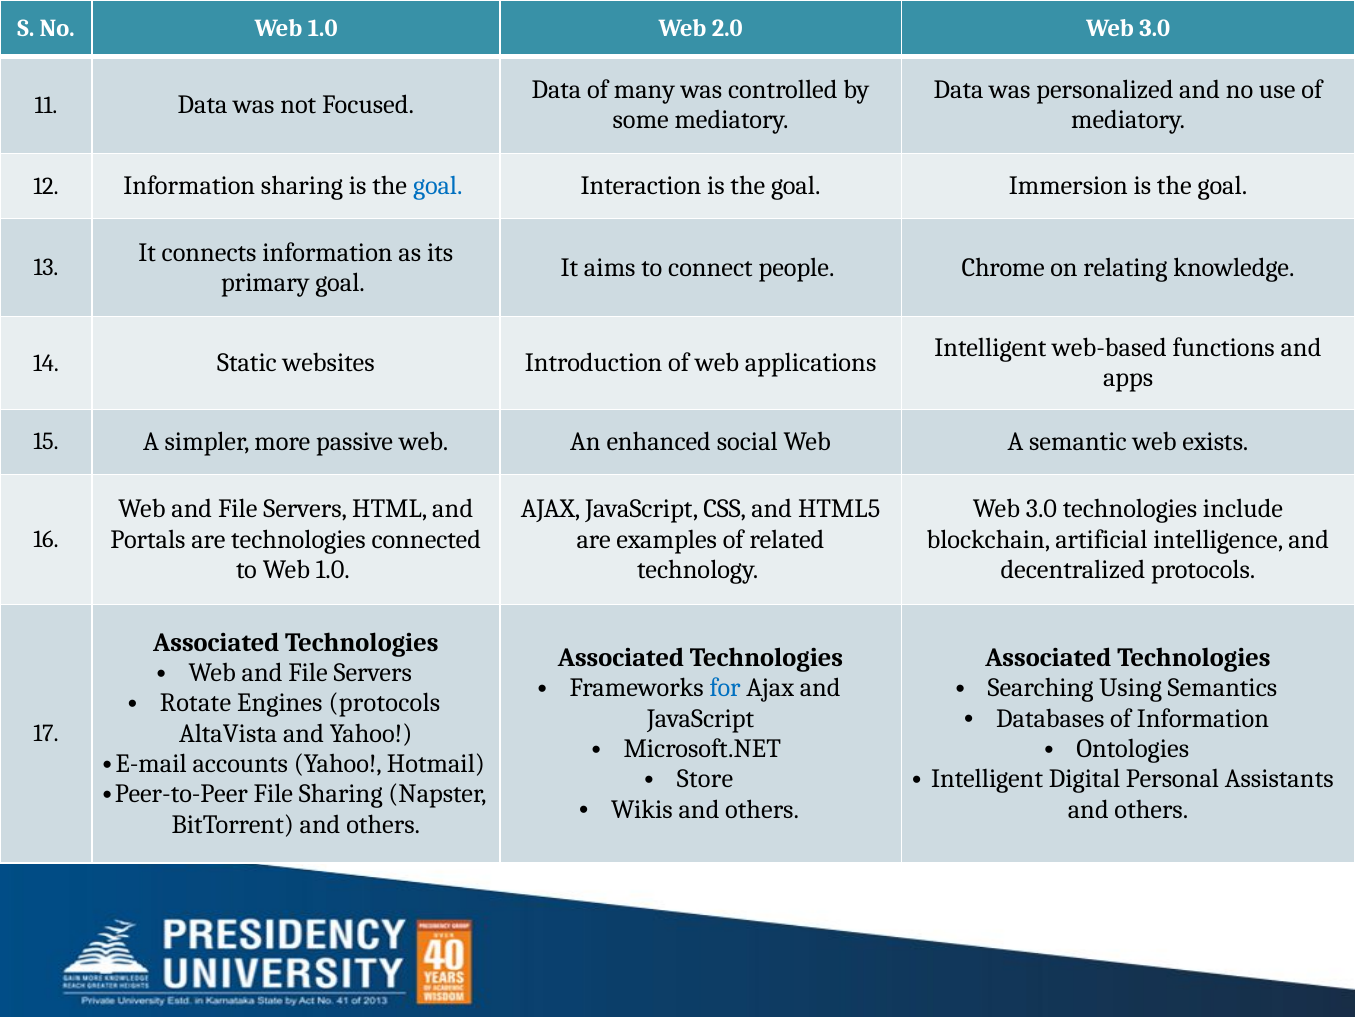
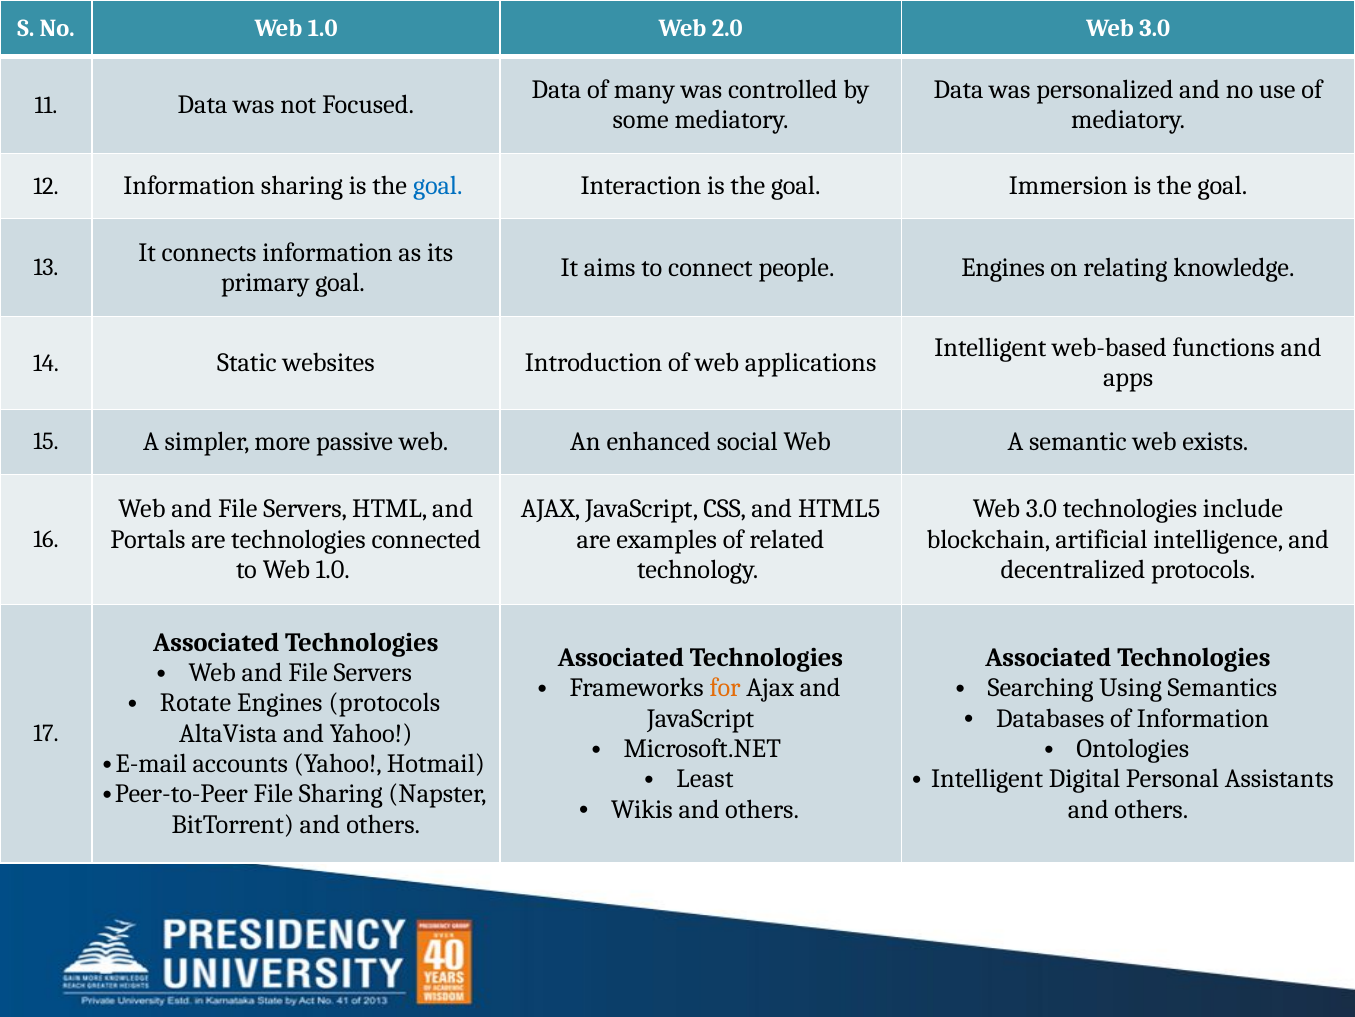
people Chrome: Chrome -> Engines
for colour: blue -> orange
Store: Store -> Least
